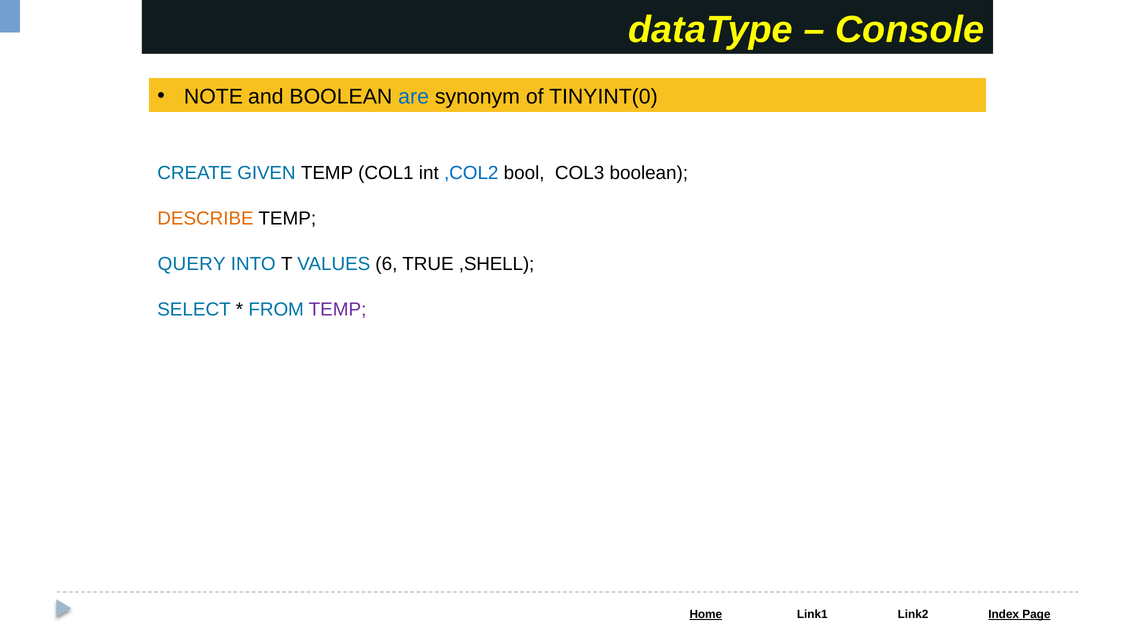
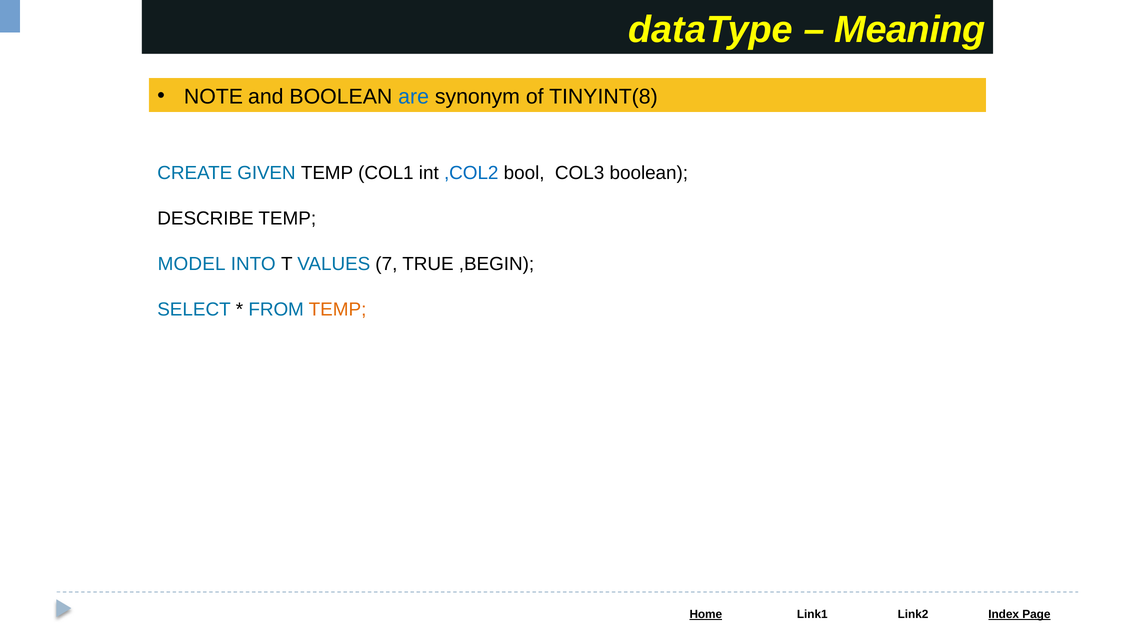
Console: Console -> Meaning
TINYINT(0: TINYINT(0 -> TINYINT(8
DESCRIBE colour: orange -> black
QUERY: QUERY -> MODEL
6: 6 -> 7
,SHELL: ,SHELL -> ,BEGIN
TEMP at (338, 309) colour: purple -> orange
